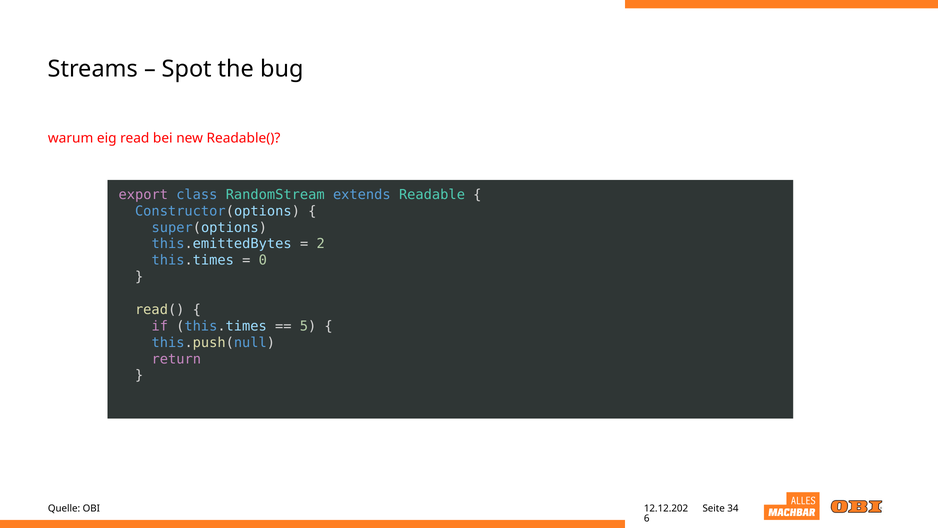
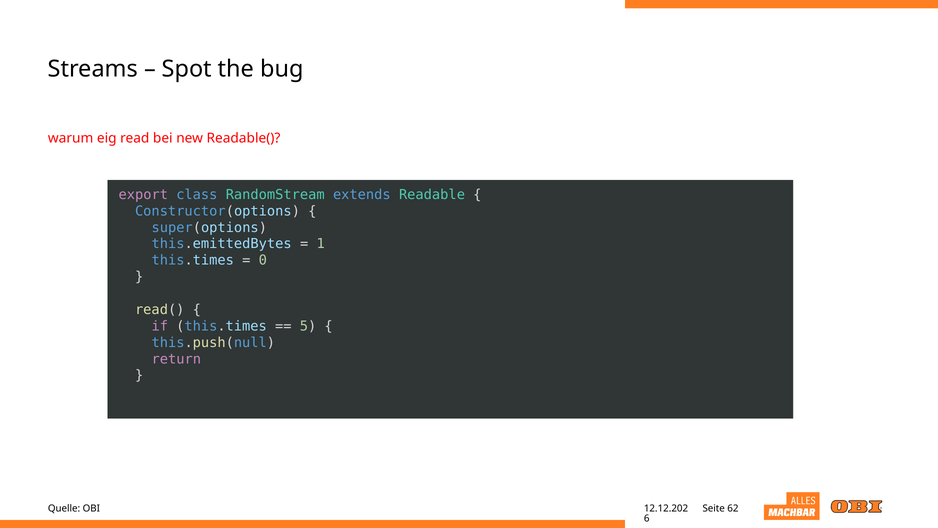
2: 2 -> 1
34: 34 -> 62
